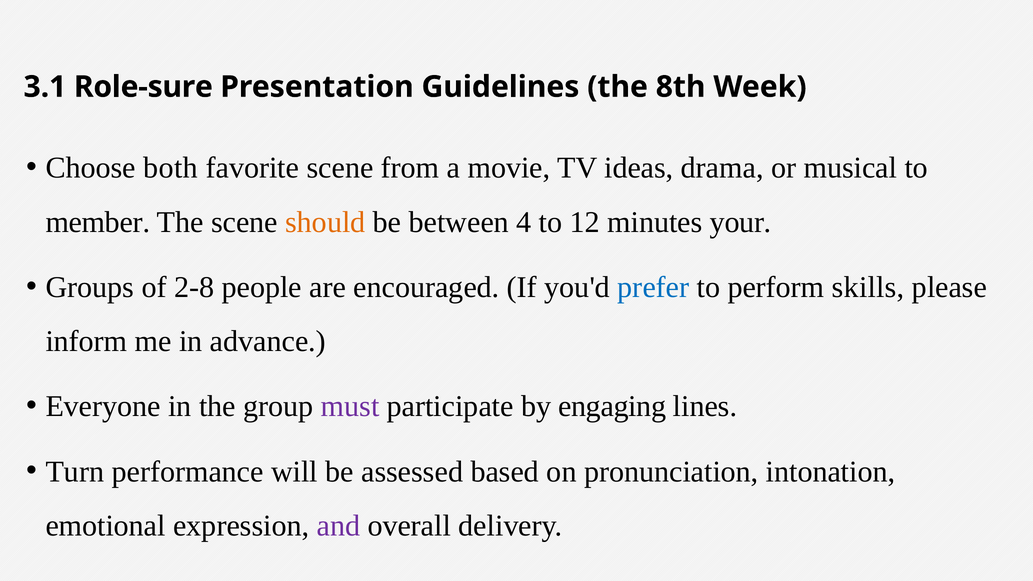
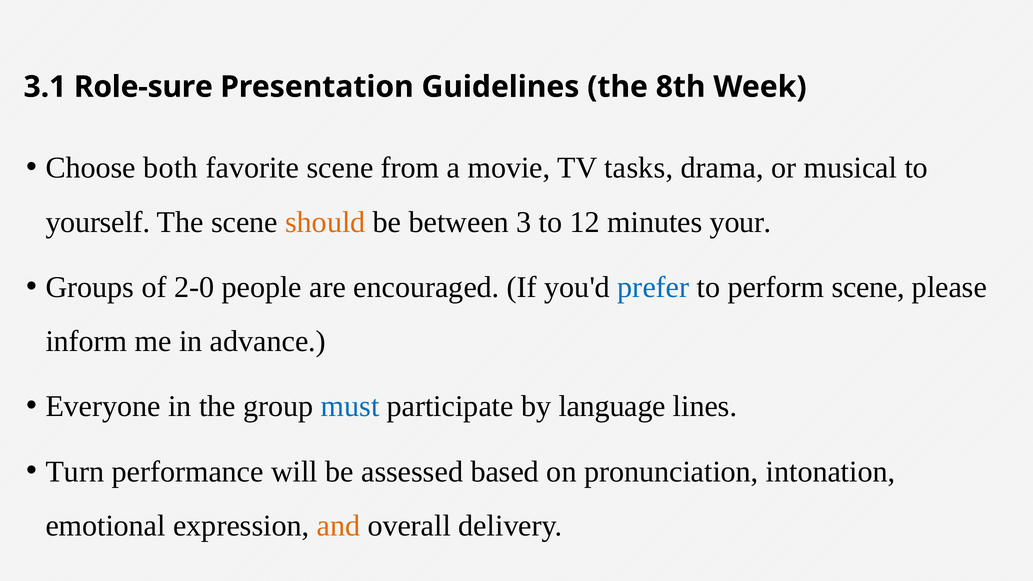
ideas: ideas -> tasks
member: member -> yourself
4: 4 -> 3
2-8: 2-8 -> 2-0
perform skills: skills -> scene
must colour: purple -> blue
engaging: engaging -> language
and colour: purple -> orange
